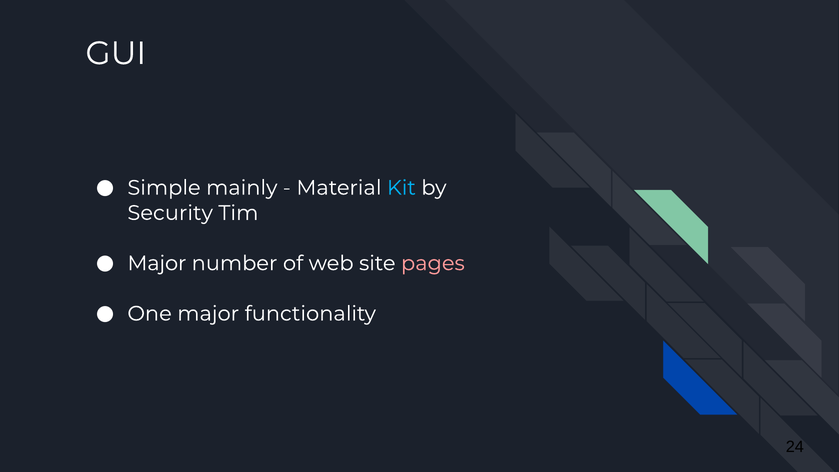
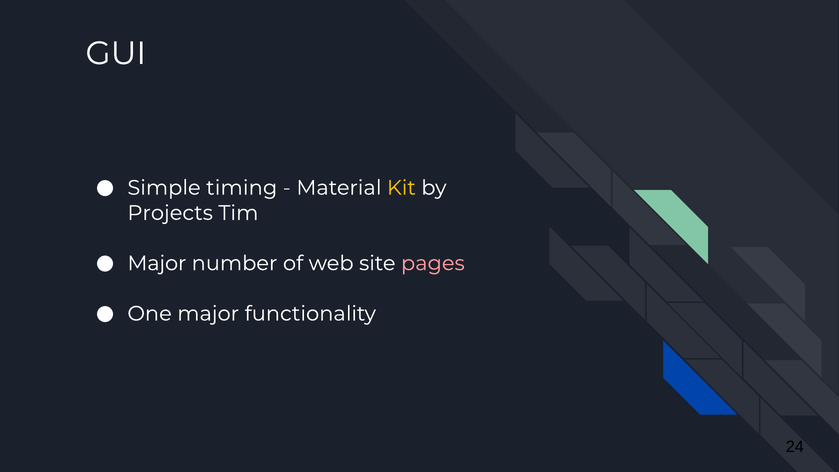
mainly: mainly -> timing
Kit colour: light blue -> yellow
Security: Security -> Projects
